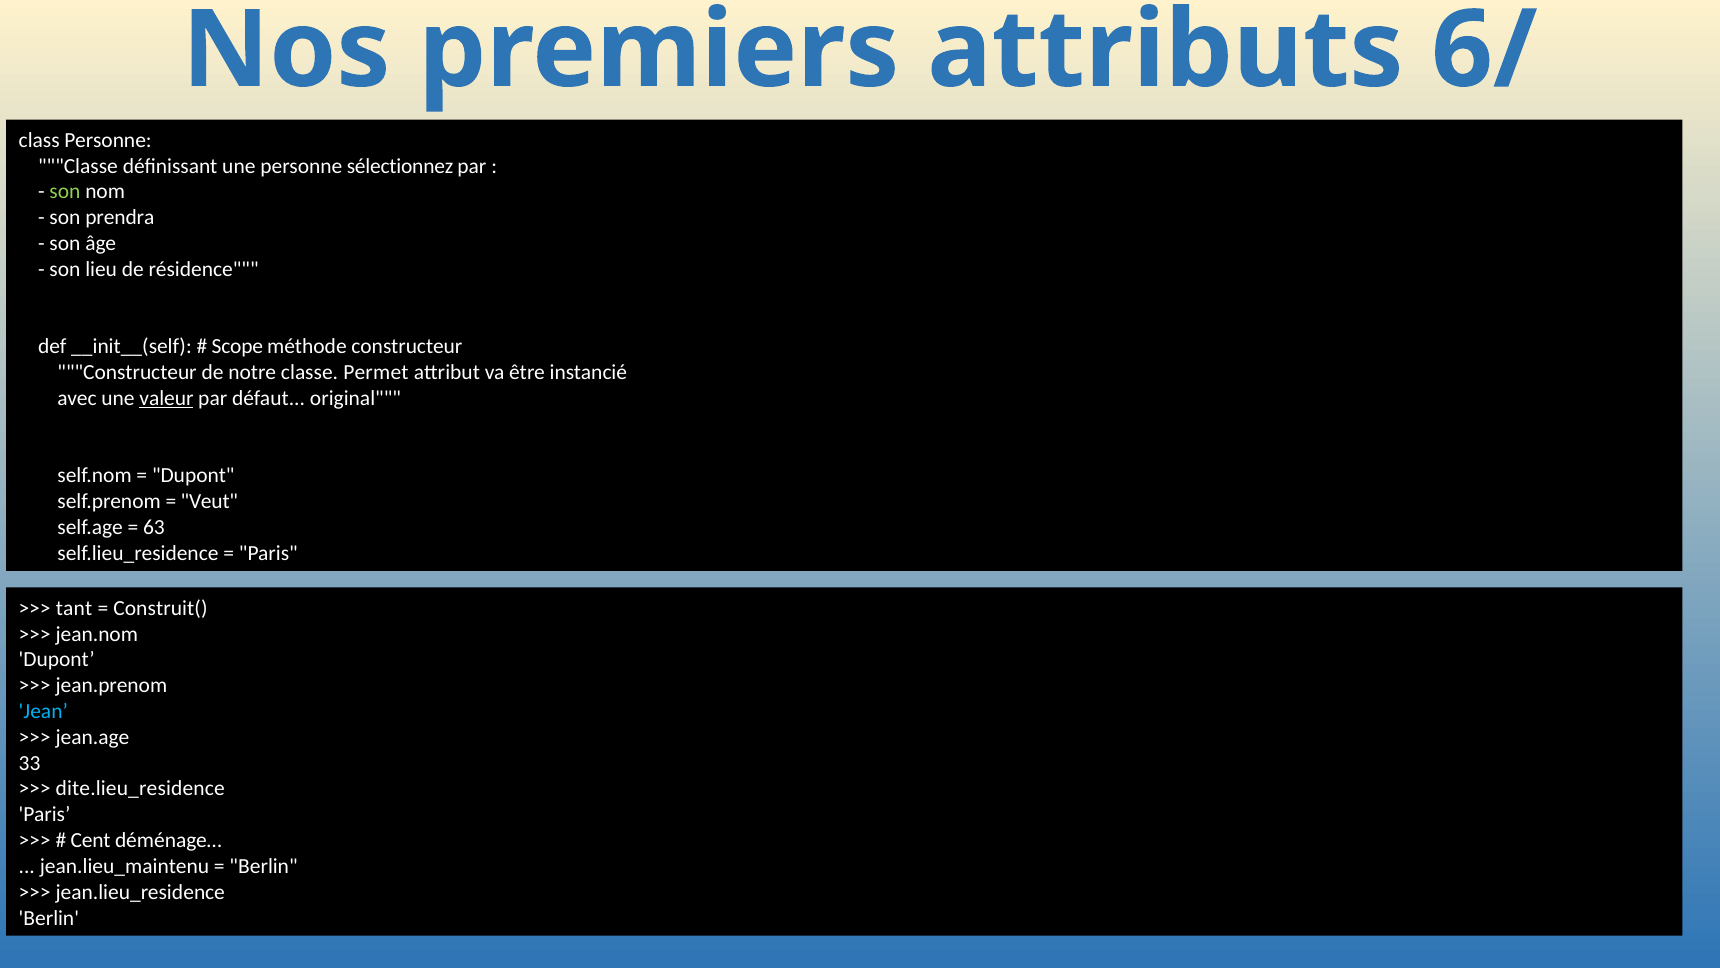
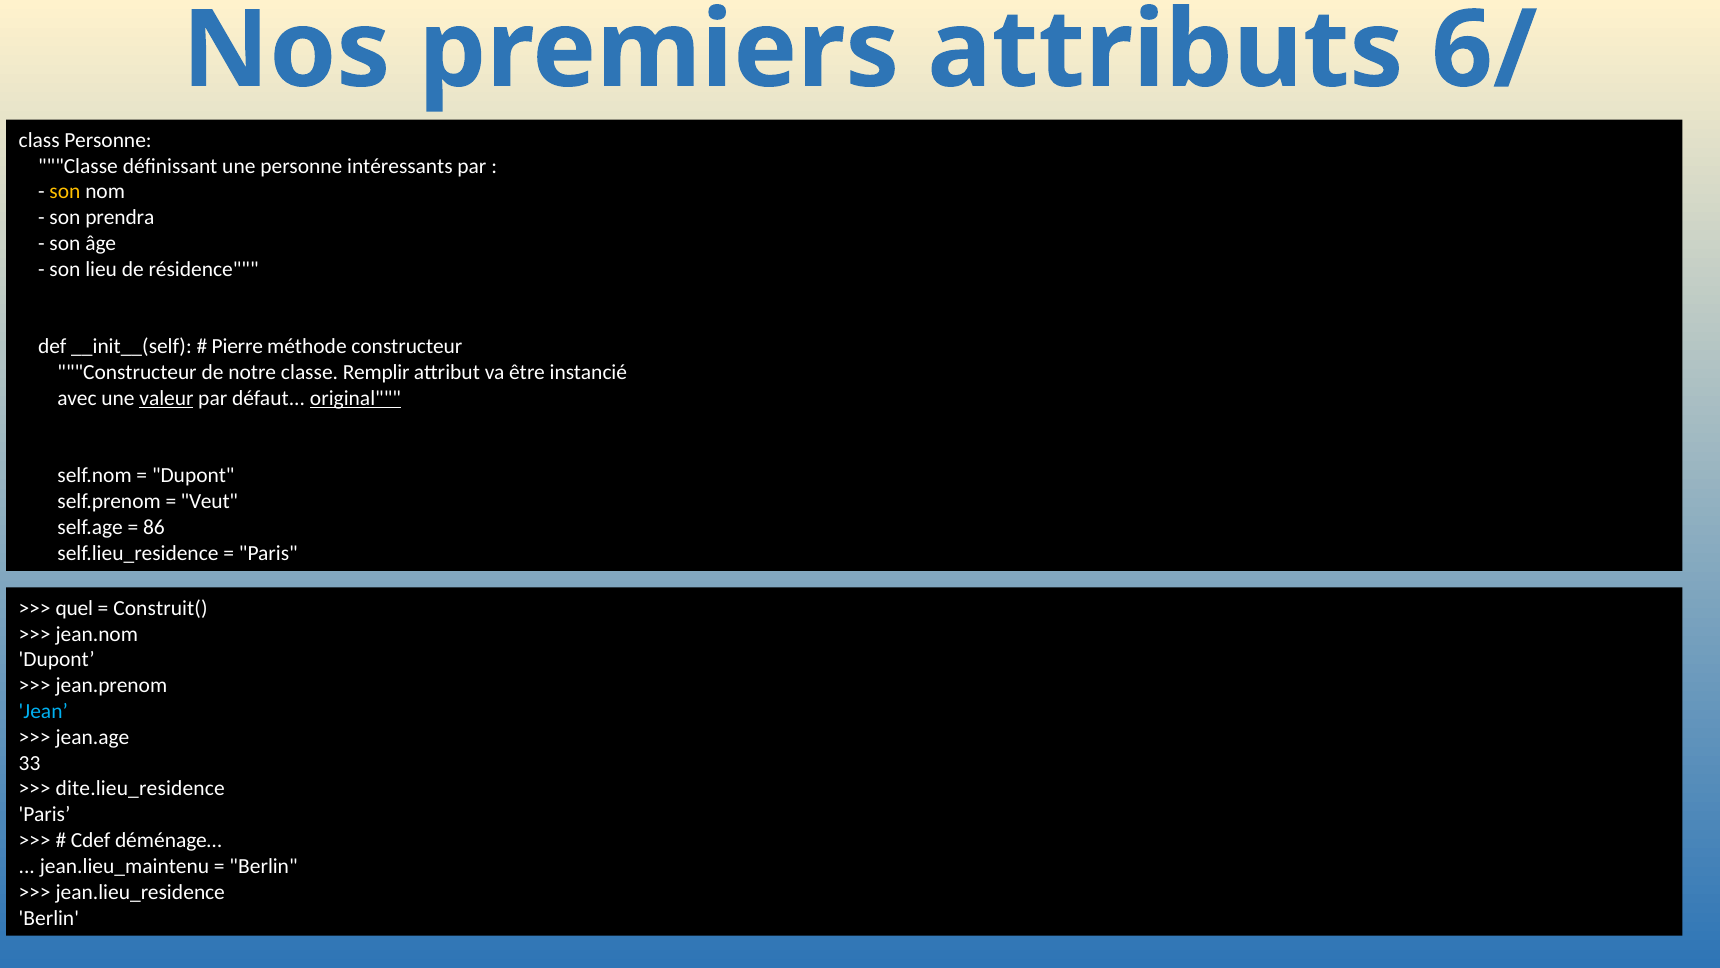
sélectionnez: sélectionnez -> intéressants
son at (65, 192) colour: light green -> yellow
Scope: Scope -> Pierre
Permet: Permet -> Remplir
original underline: none -> present
63: 63 -> 86
tant: tant -> quel
Cent: Cent -> Cdef
